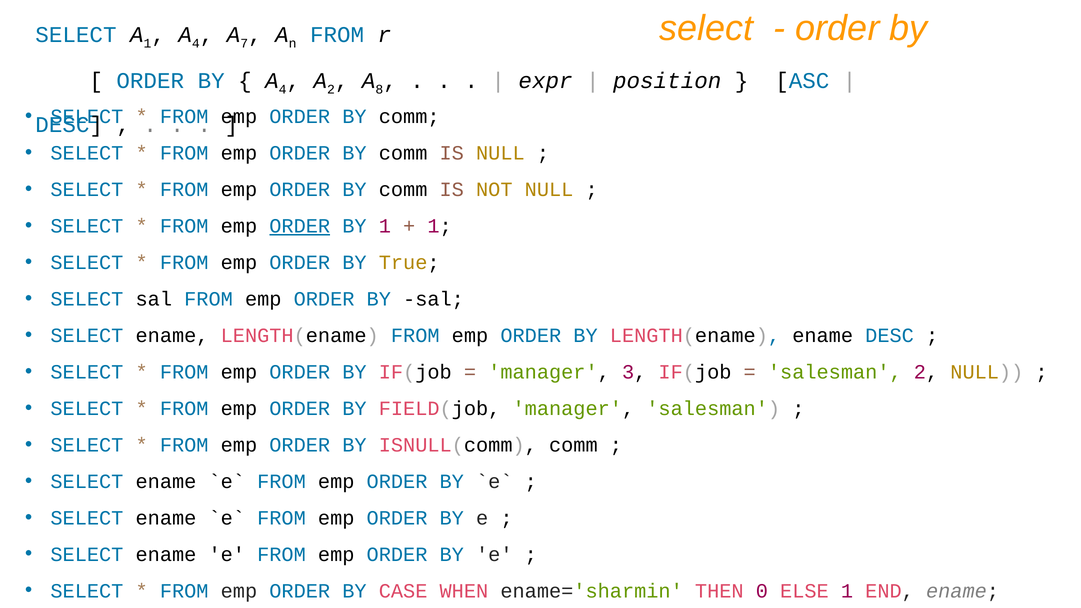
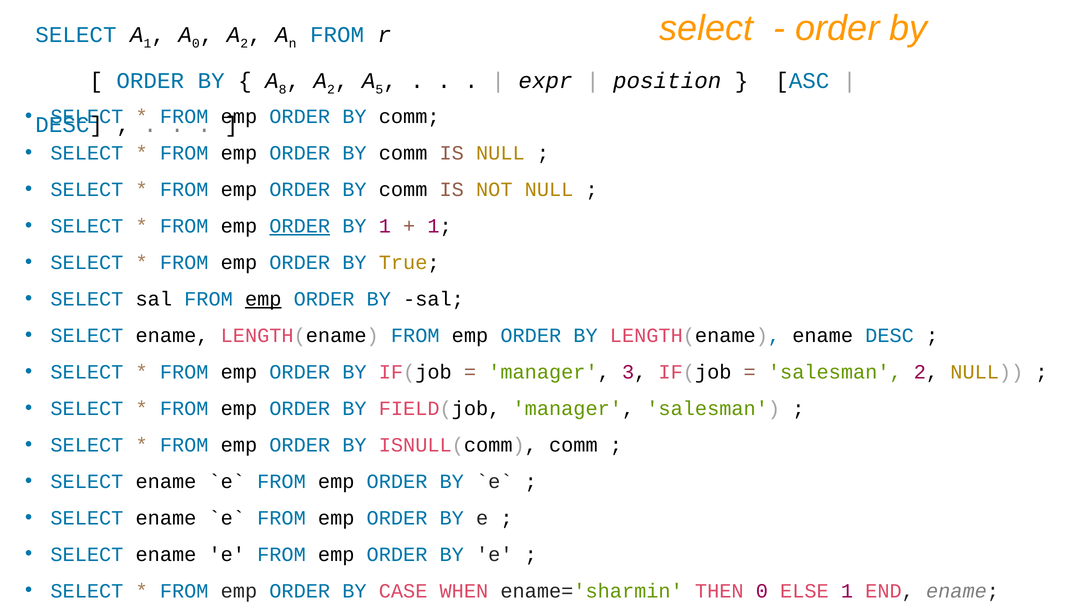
4 at (196, 43): 4 -> 0
7 at (244, 43): 7 -> 2
4 at (283, 89): 4 -> 8
8: 8 -> 5
emp at (263, 299) underline: none -> present
